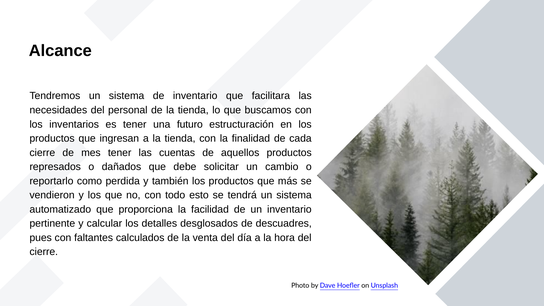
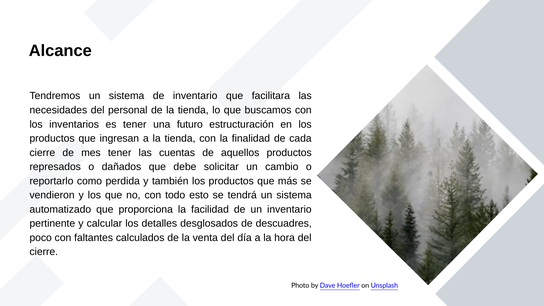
pues: pues -> poco
